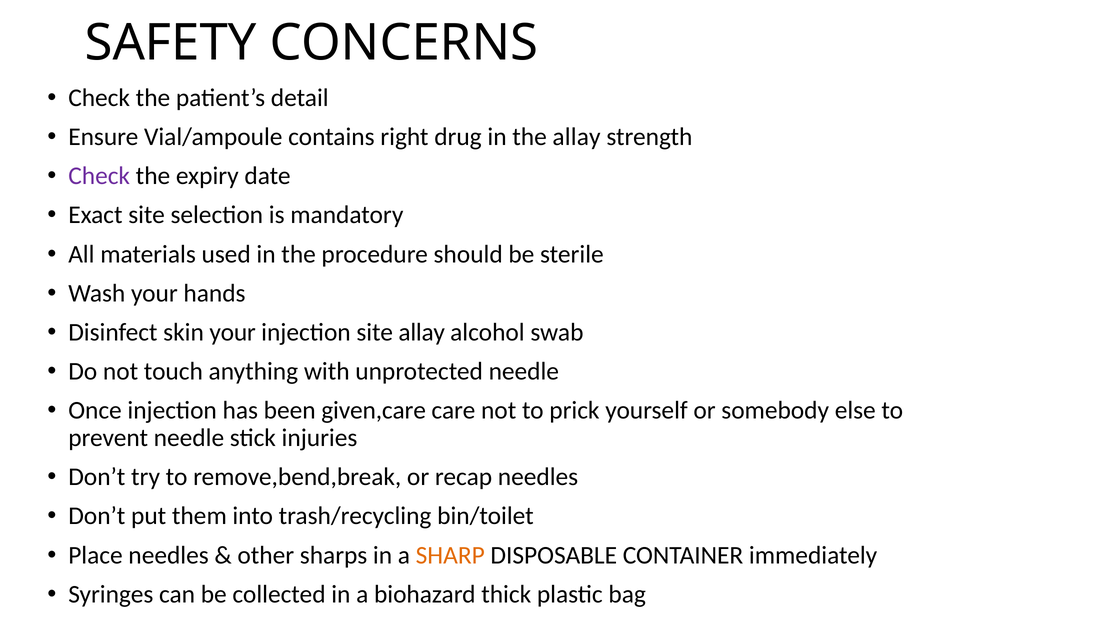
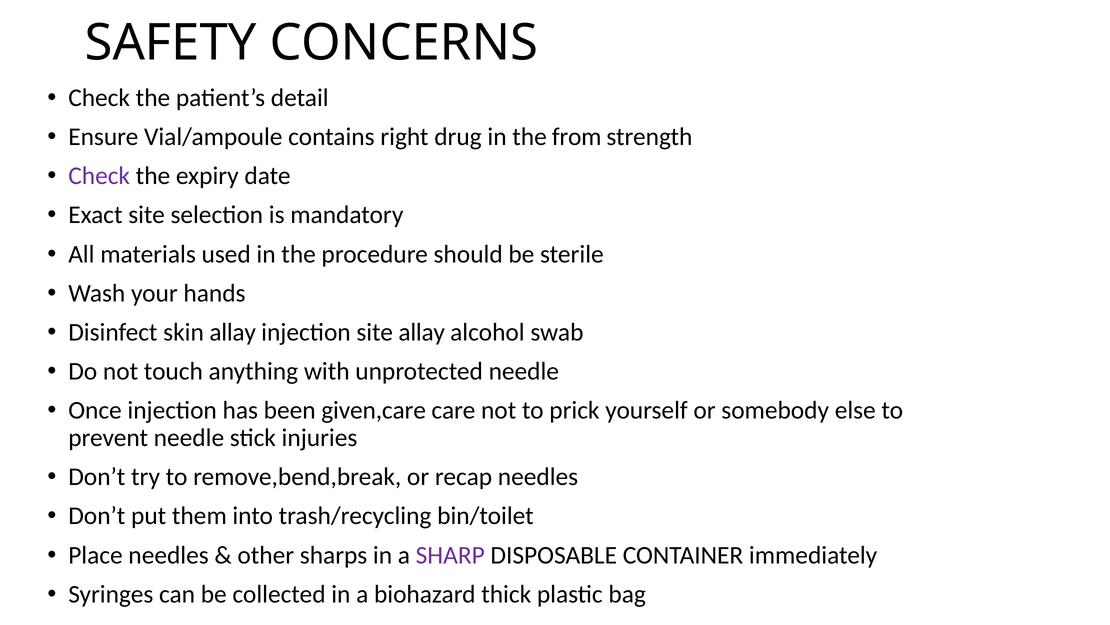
the allay: allay -> from
skin your: your -> allay
SHARP colour: orange -> purple
